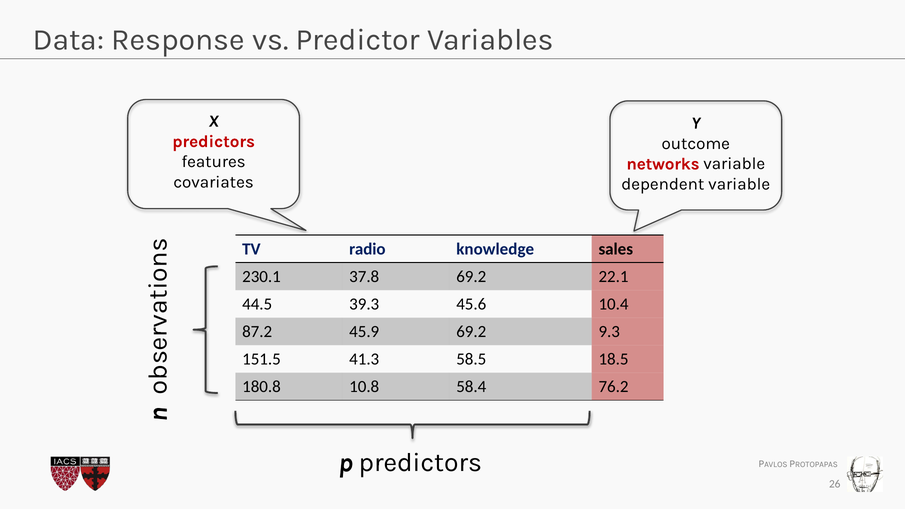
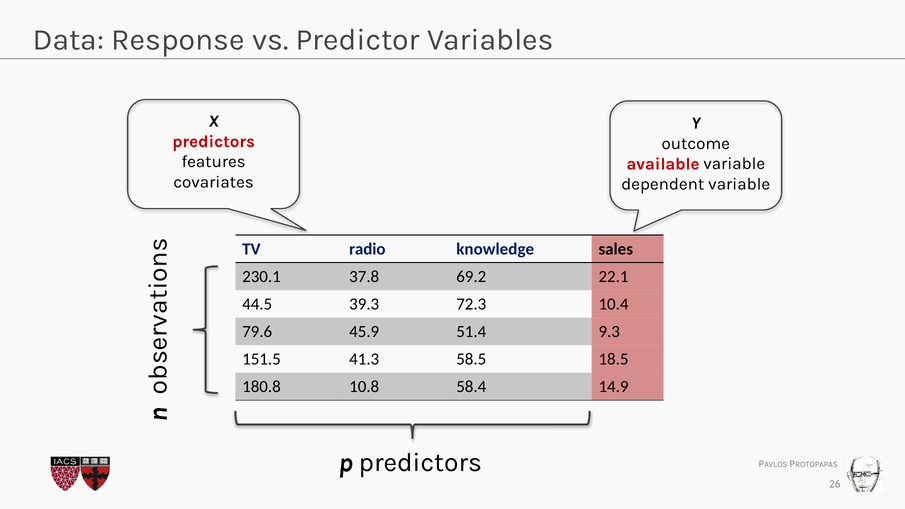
networks: networks -> available
45.6: 45.6 -> 72.3
87.2: 87.2 -> 79.6
45.9 69.2: 69.2 -> 51.4
76.2: 76.2 -> 14.9
